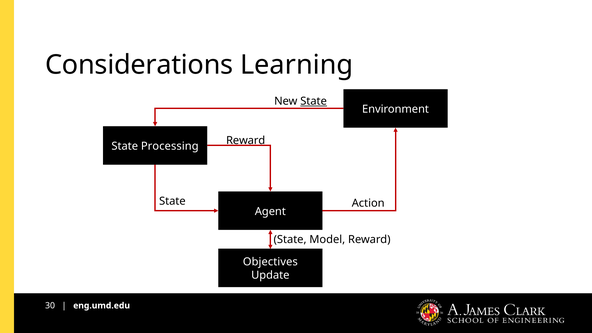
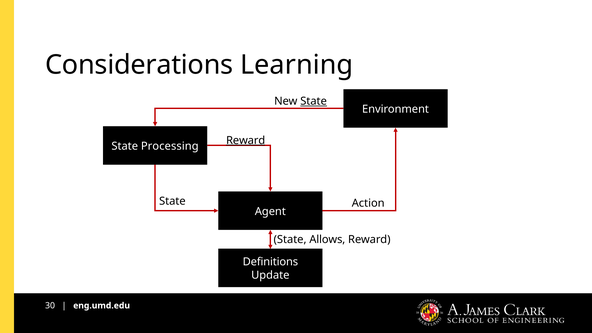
Reward at (246, 140) underline: none -> present
Model: Model -> Allows
Objectives: Objectives -> Definitions
